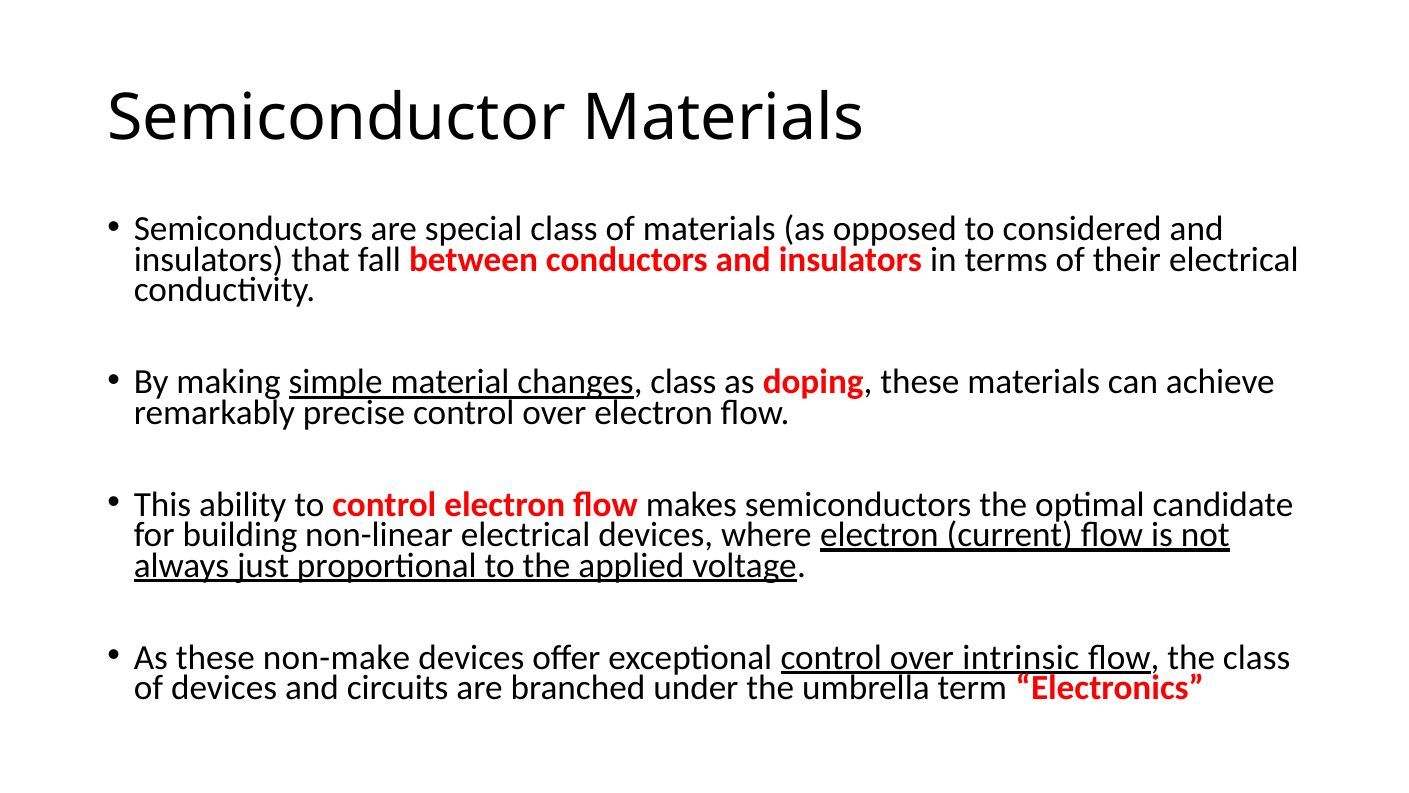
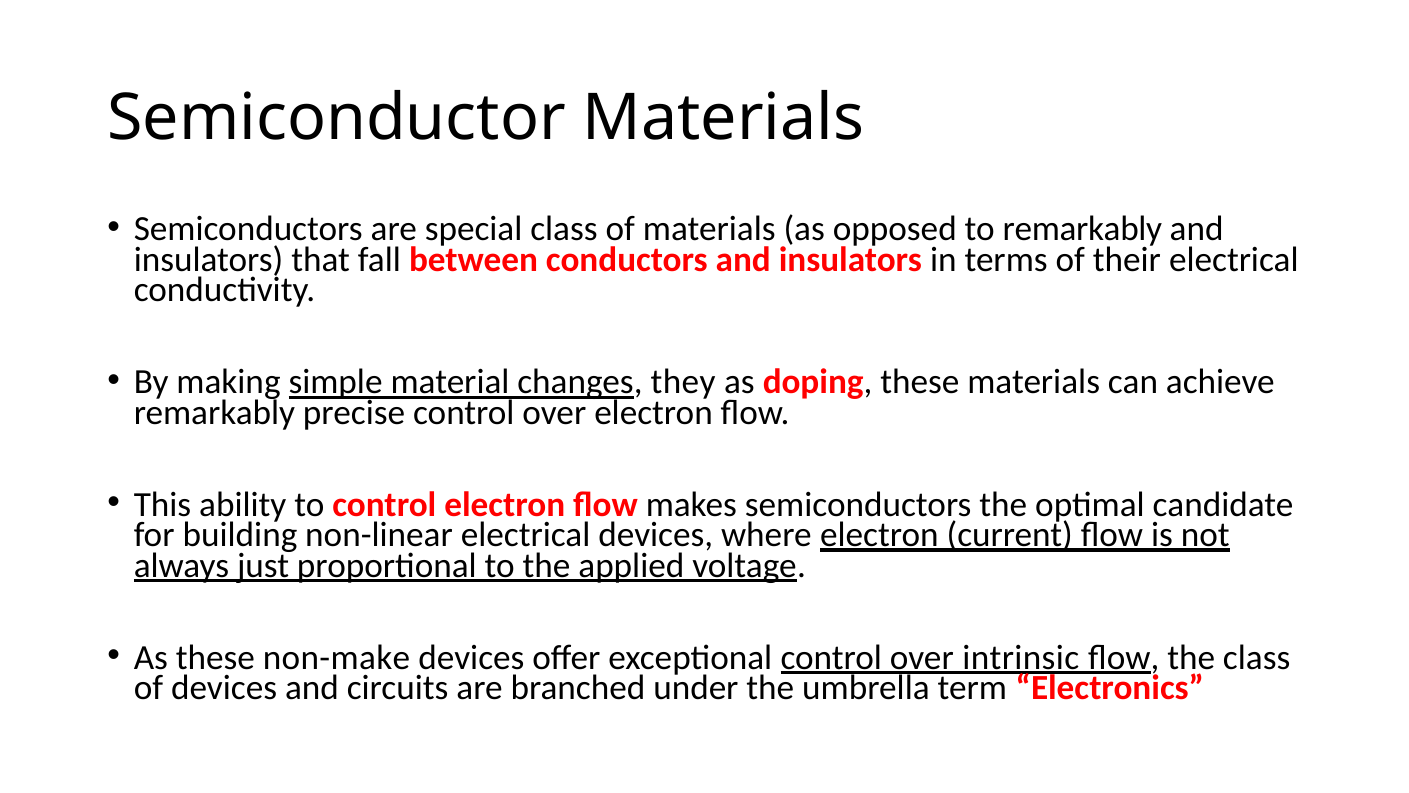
to considered: considered -> remarkably
changes class: class -> they
